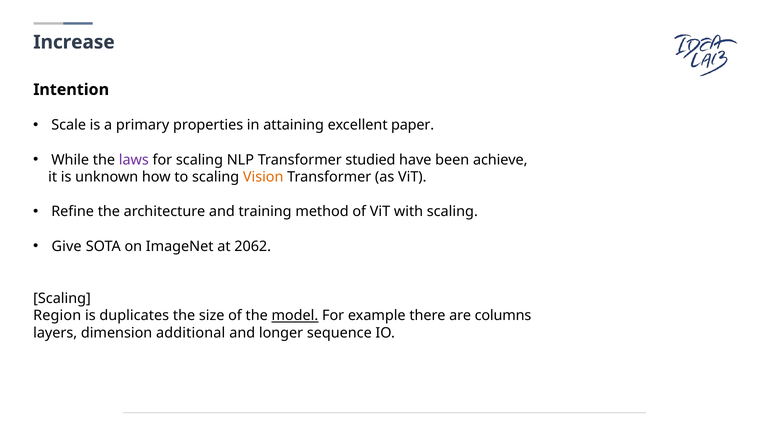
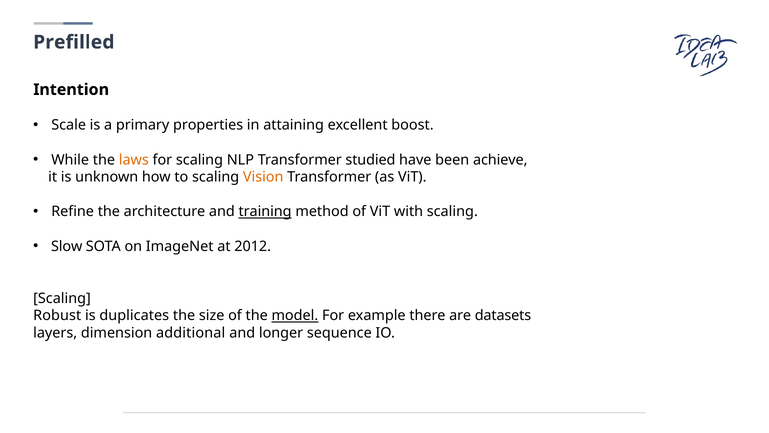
Increase: Increase -> Prefilled
paper: paper -> boost
laws colour: purple -> orange
training underline: none -> present
Give: Give -> Slow
2062: 2062 -> 2012
Region: Region -> Robust
columns: columns -> datasets
